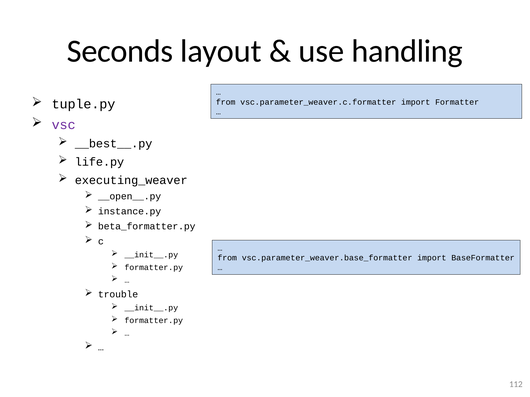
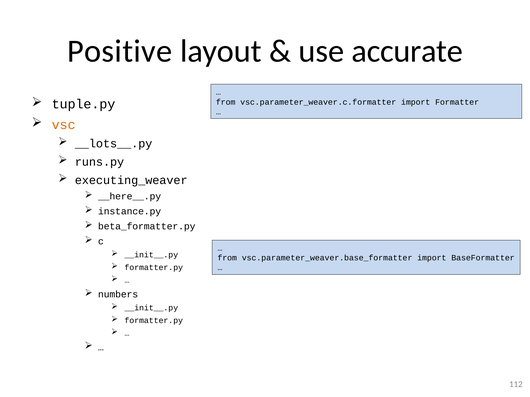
Seconds: Seconds -> Positive
handling: handling -> accurate
vsc colour: purple -> orange
__best__.py: __best__.py -> __lots__.py
life.py: life.py -> runs.py
__open__.py: __open__.py -> __here__.py
trouble: trouble -> numbers
